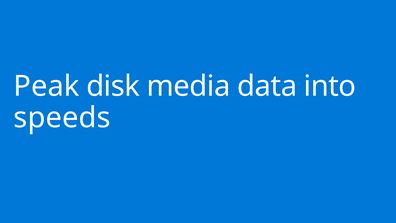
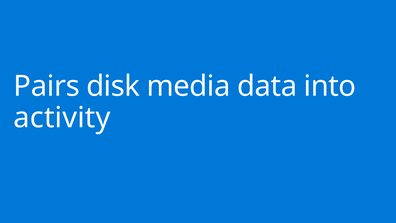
Peak: Peak -> Pairs
speeds: speeds -> activity
